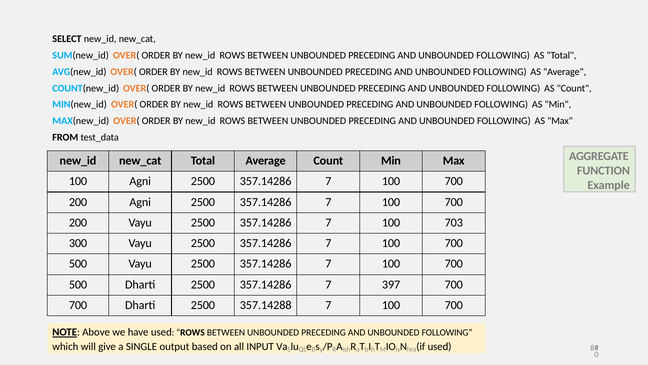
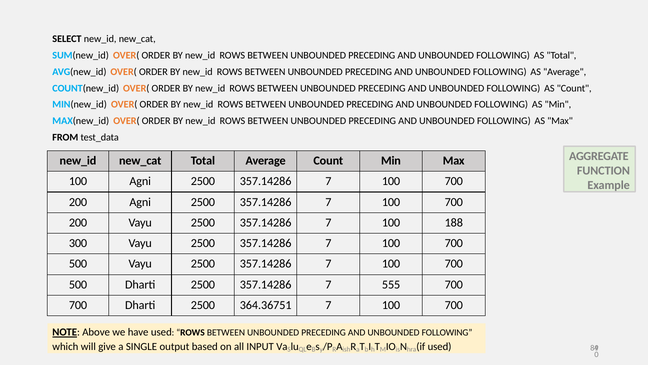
703: 703 -> 188
397: 397 -> 555
357.14288: 357.14288 -> 364.36751
